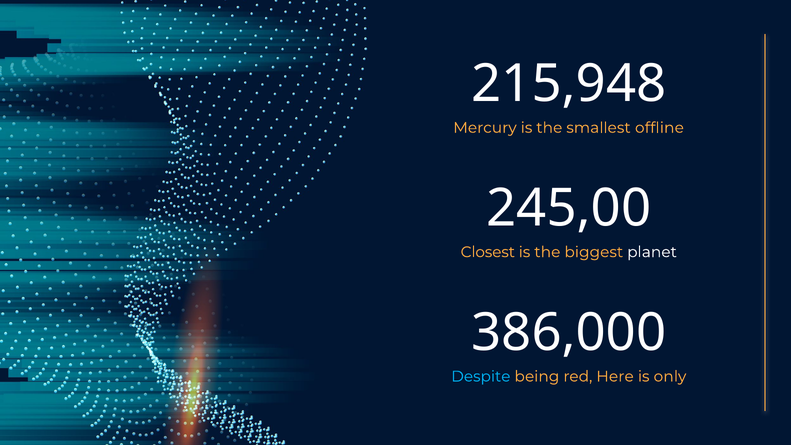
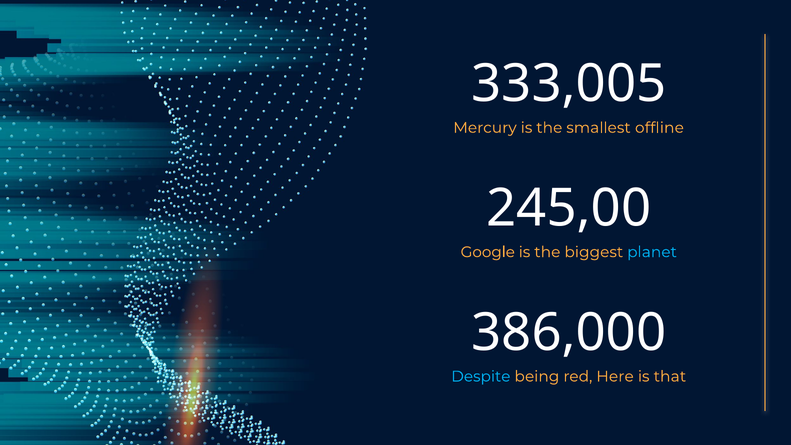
215,948: 215,948 -> 333,005
Closest: Closest -> Google
planet colour: white -> light blue
only: only -> that
